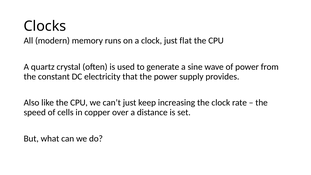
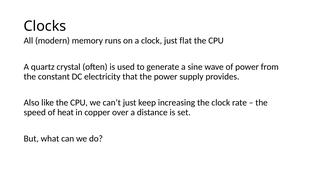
cells: cells -> heat
